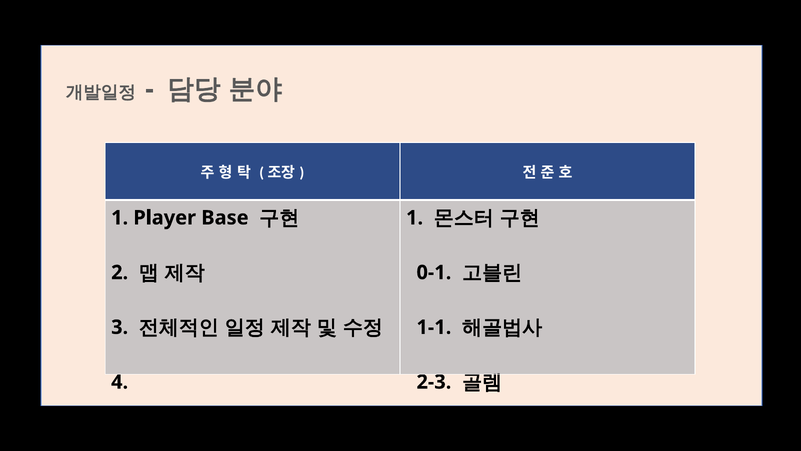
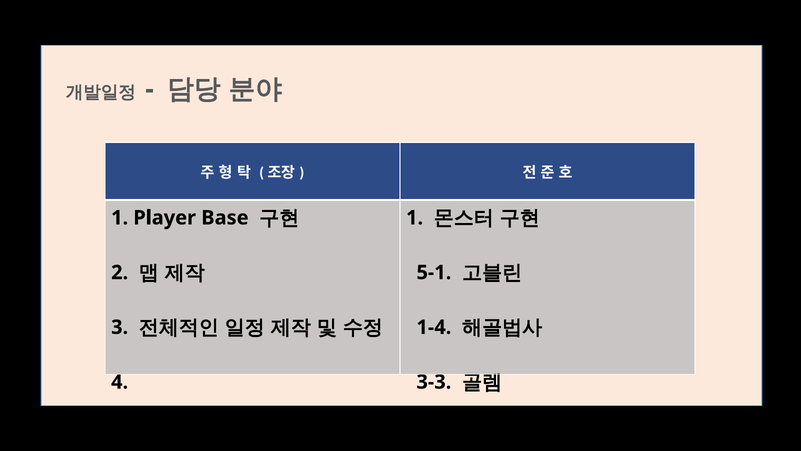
0-1: 0-1 -> 5-1
1-1: 1-1 -> 1-4
2-3: 2-3 -> 3-3
